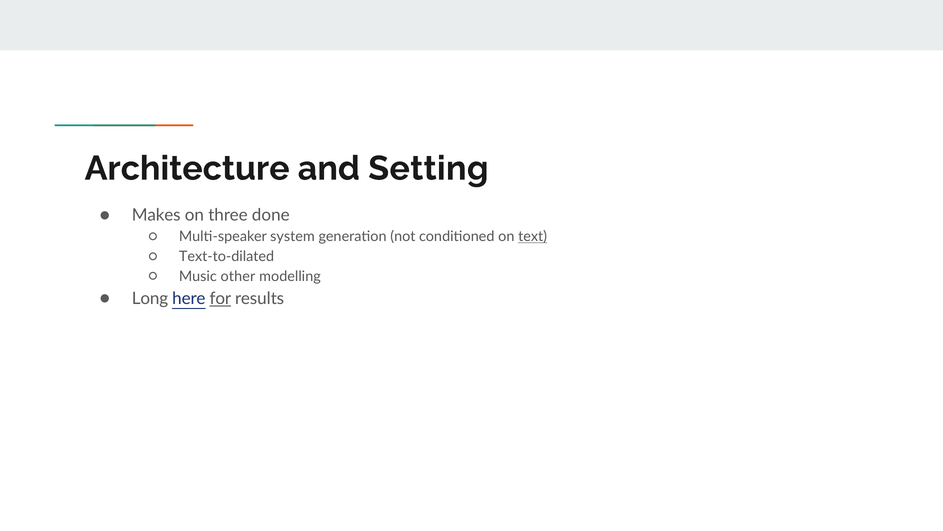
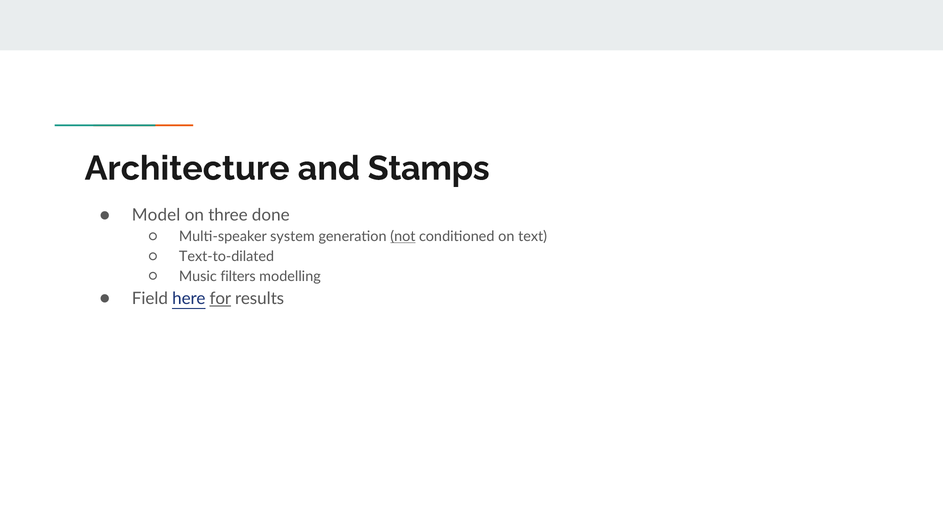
Setting: Setting -> Stamps
Makes: Makes -> Model
not underline: none -> present
text underline: present -> none
other: other -> filters
Long: Long -> Field
